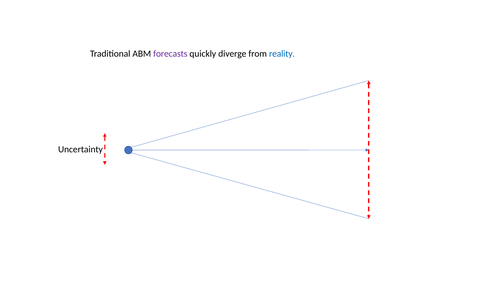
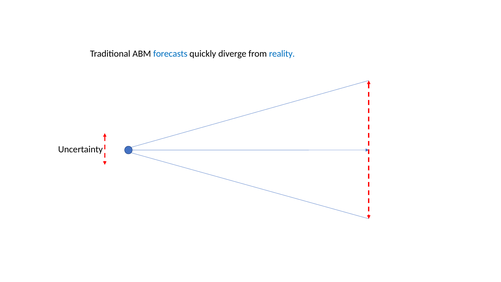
forecasts colour: purple -> blue
